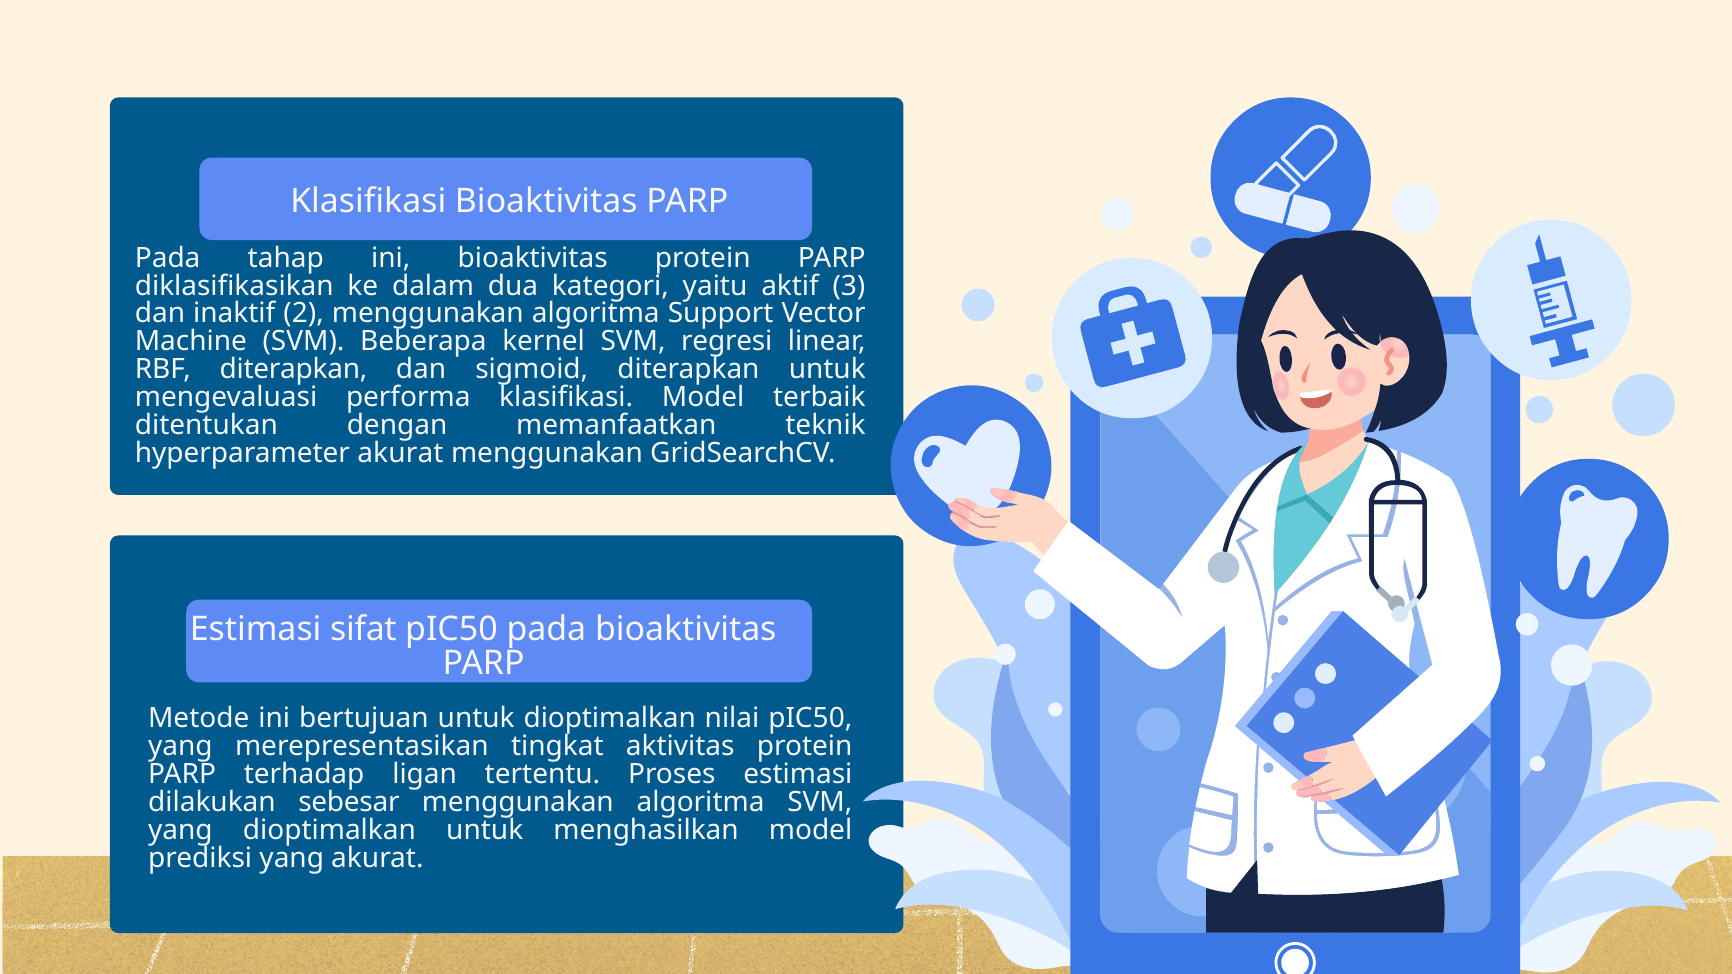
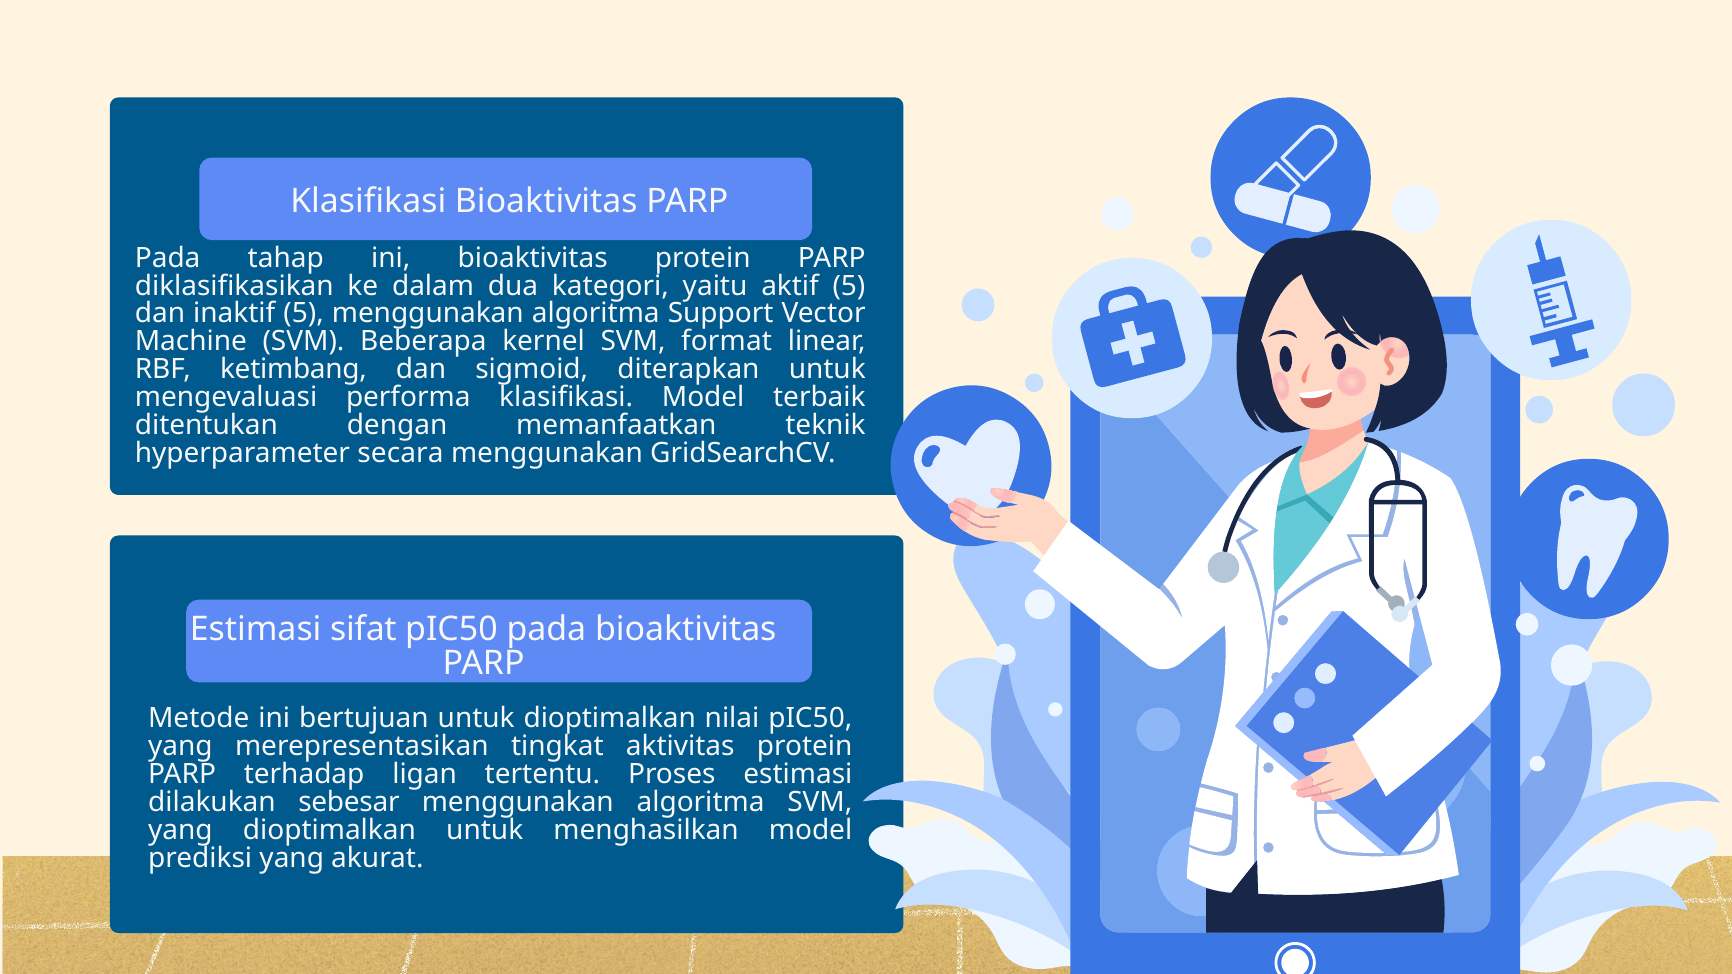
aktif 3: 3 -> 5
inaktif 2: 2 -> 5
regresi: regresi -> format
RBF diterapkan: diterapkan -> ketimbang
hyperparameter akurat: akurat -> secara
